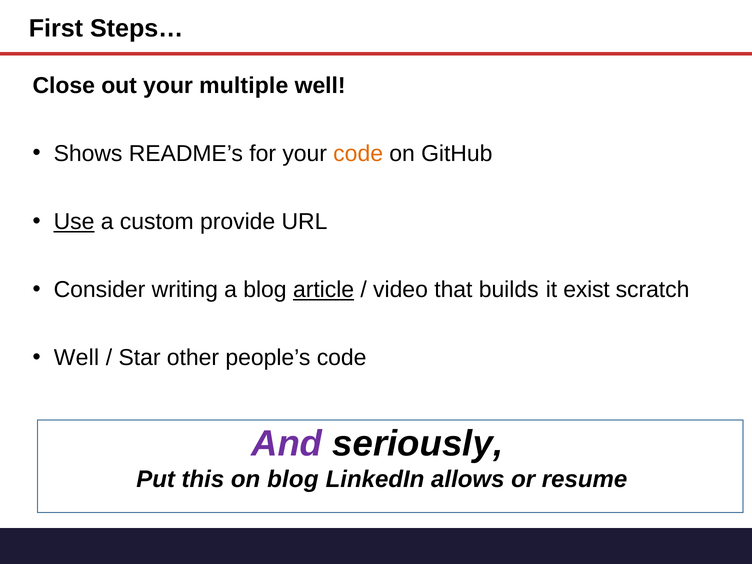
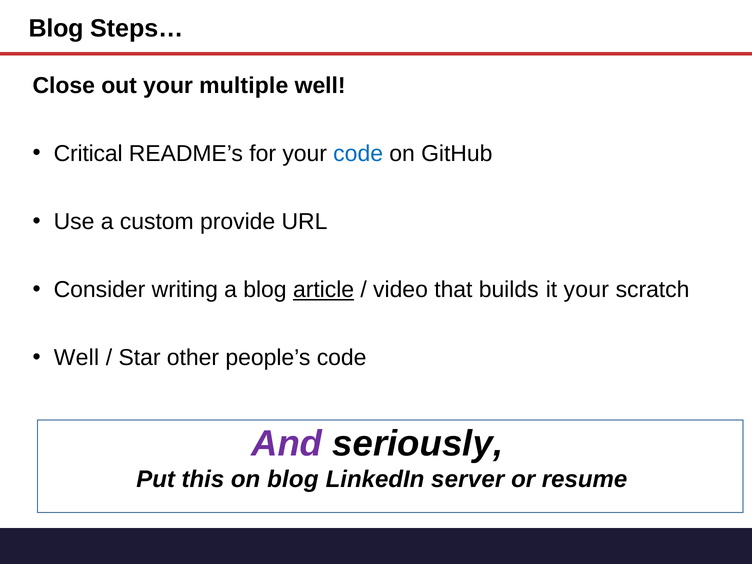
First at (56, 29): First -> Blog
Shows: Shows -> Critical
code at (358, 154) colour: orange -> blue
Use underline: present -> none
it exist: exist -> your
allows: allows -> server
